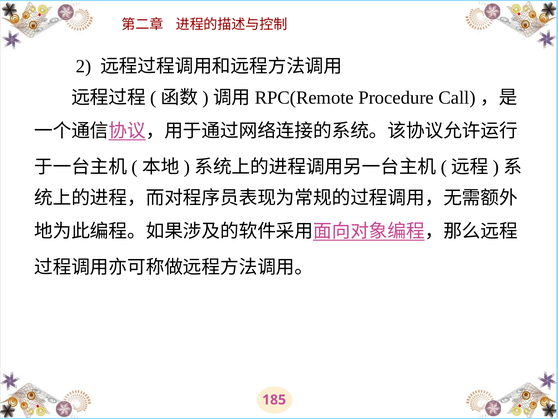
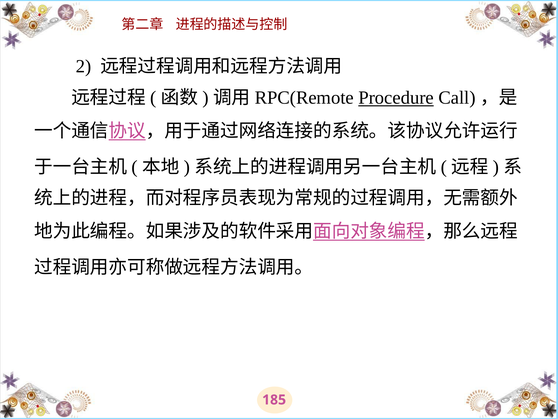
Procedure underline: none -> present
